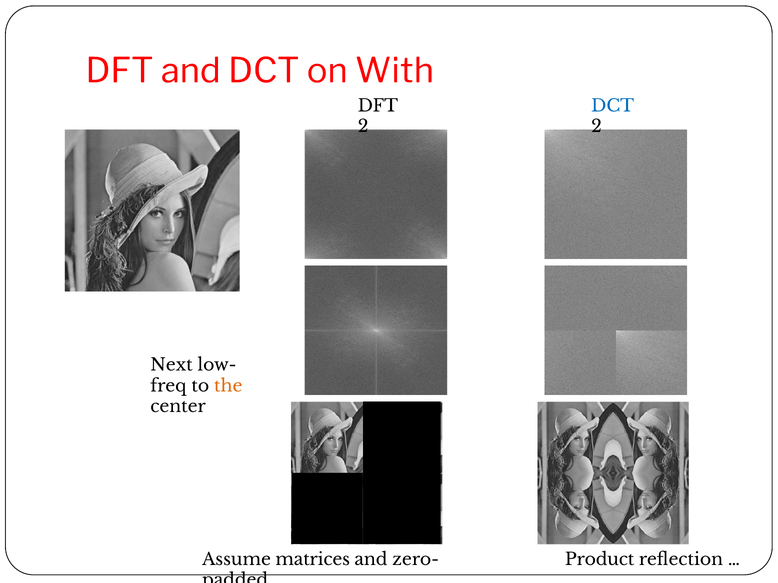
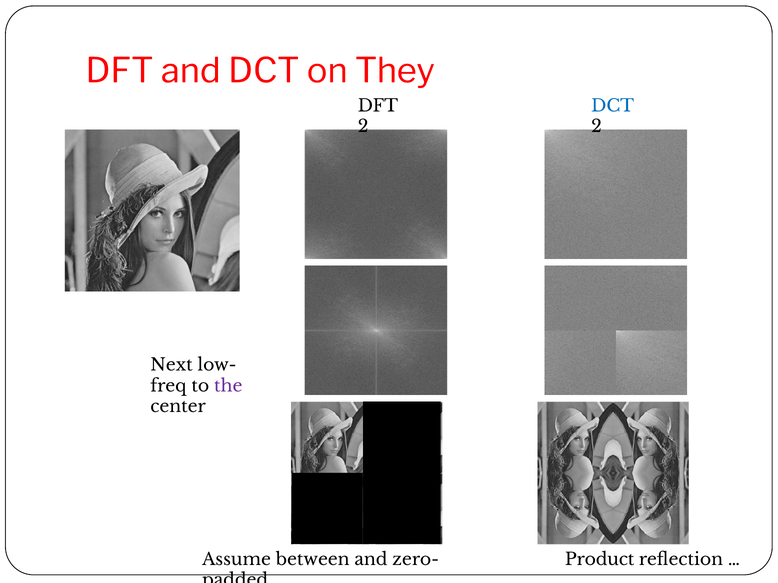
With: With -> They
the colour: orange -> purple
matrices: matrices -> between
